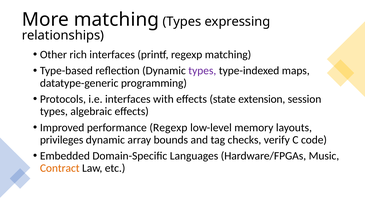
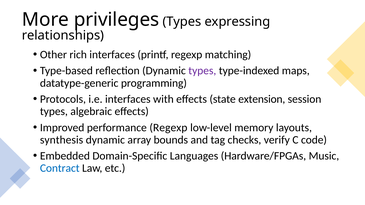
More matching: matching -> privileges
privileges: privileges -> synthesis
Contract colour: orange -> blue
